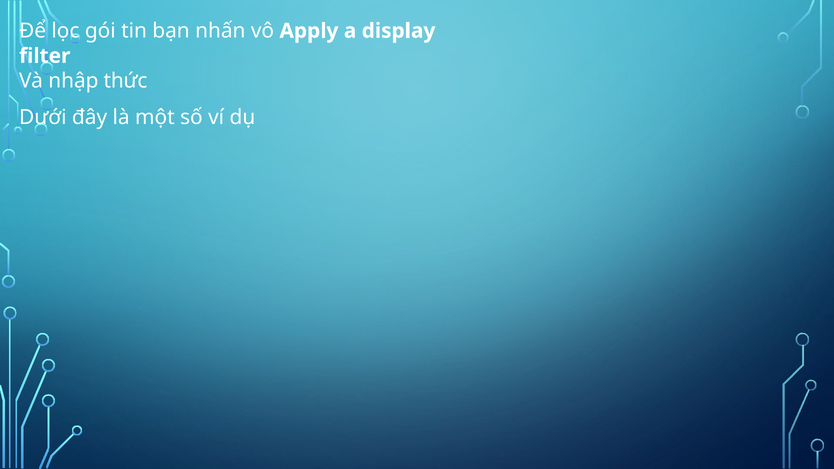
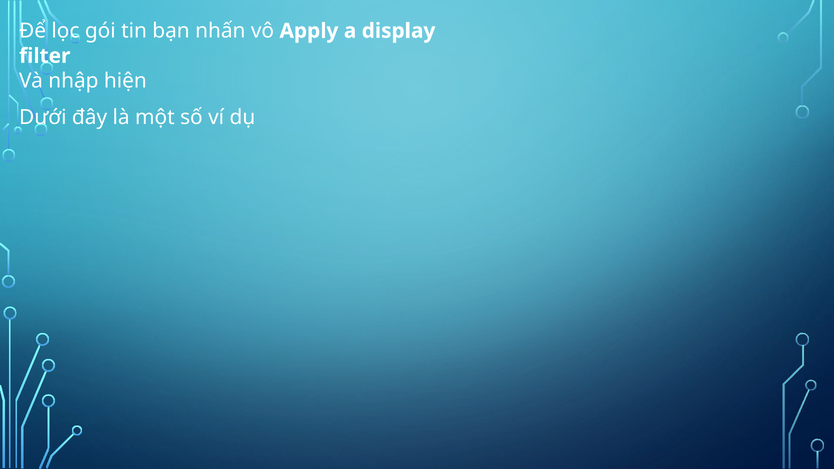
thức: thức -> hiện
